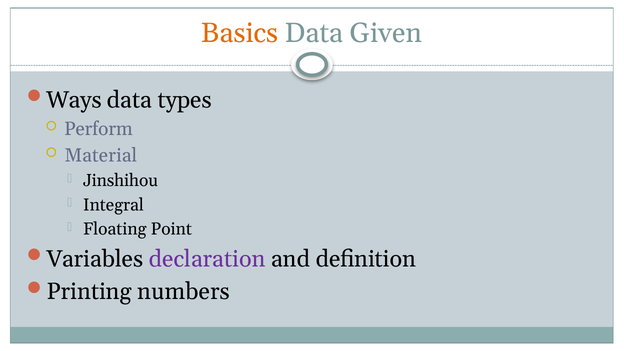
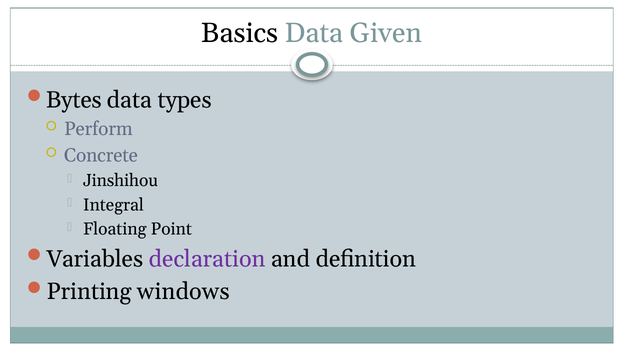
Basics colour: orange -> black
Ways: Ways -> Bytes
Material: Material -> Concrete
numbers: numbers -> windows
